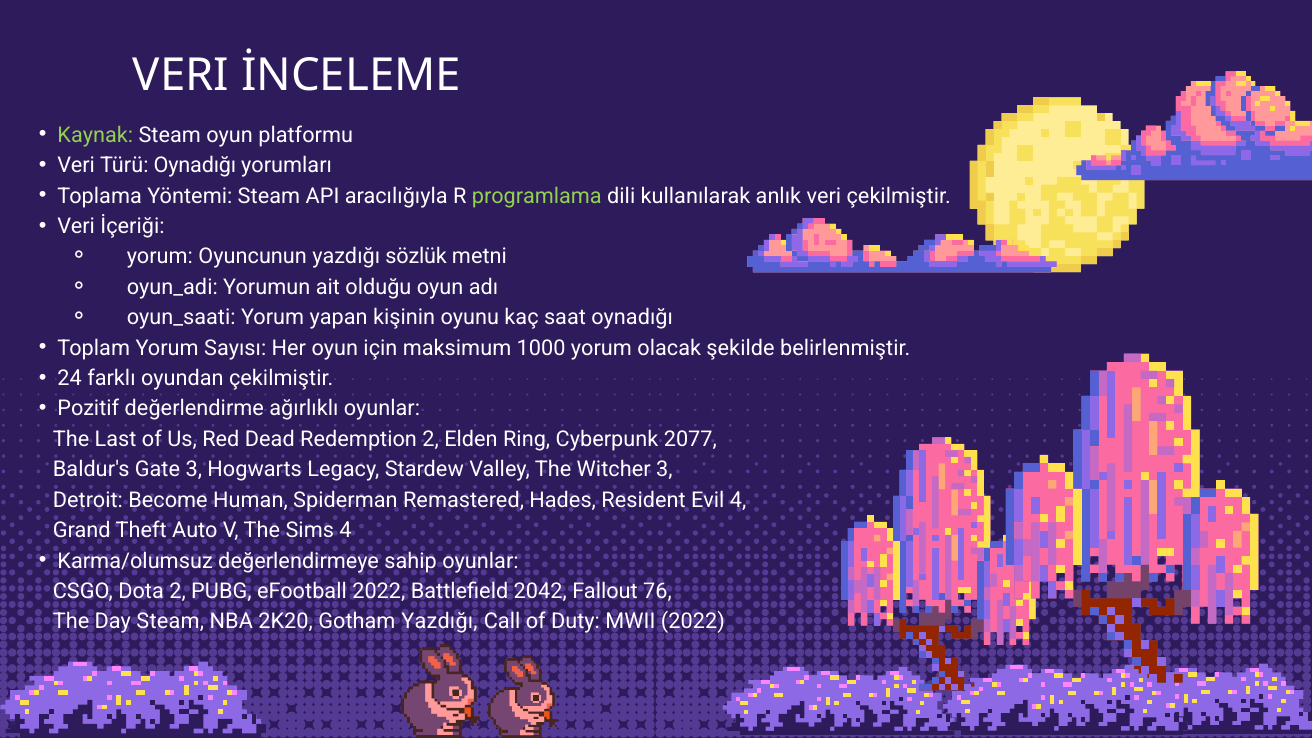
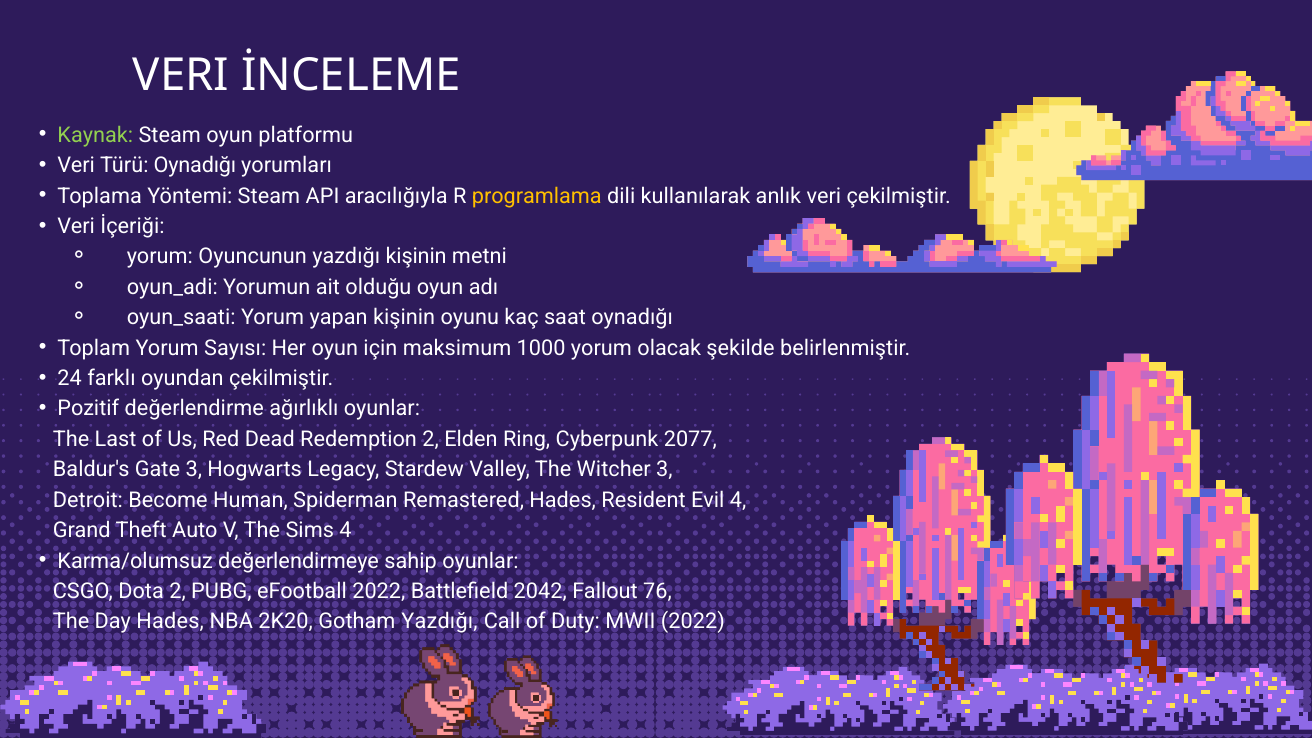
programlama colour: light green -> yellow
yazdığı sözlük: sözlük -> kişinin
Day Steam: Steam -> Hades
